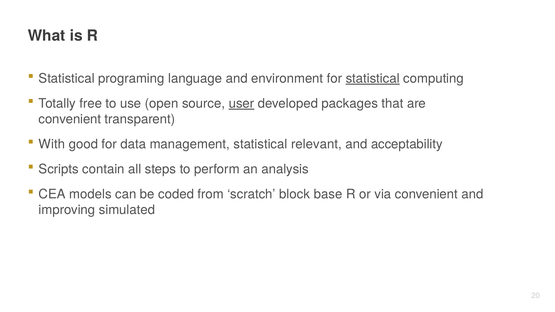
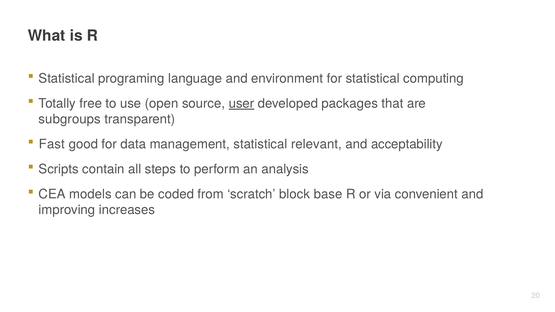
statistical at (373, 79) underline: present -> none
convenient at (70, 119): convenient -> subgroups
With: With -> Fast
simulated: simulated -> increases
